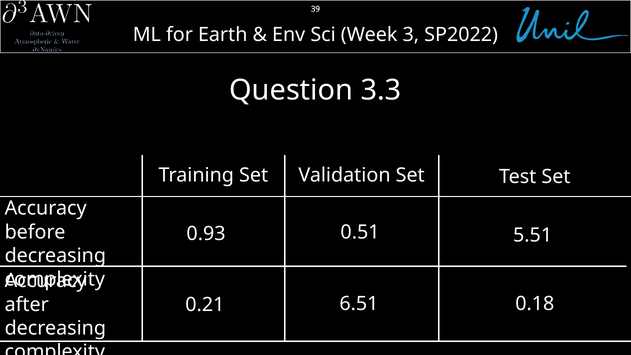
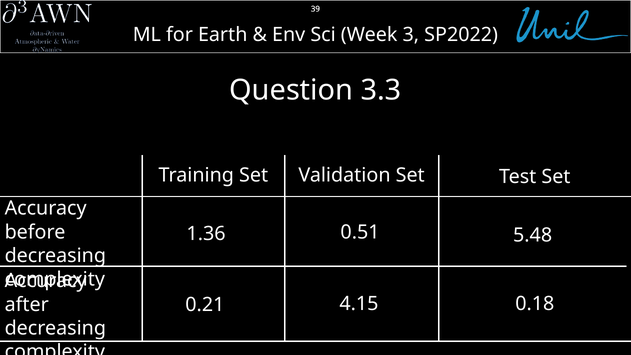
0.93: 0.93 -> 1.36
5.51: 5.51 -> 5.48
6.51: 6.51 -> 4.15
